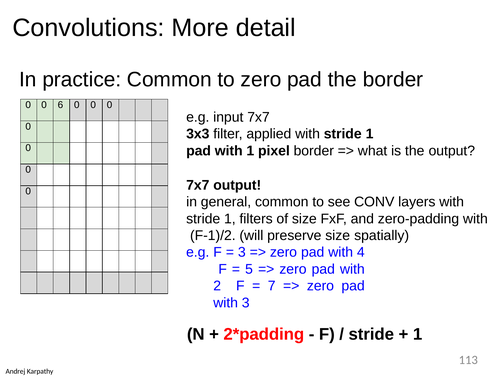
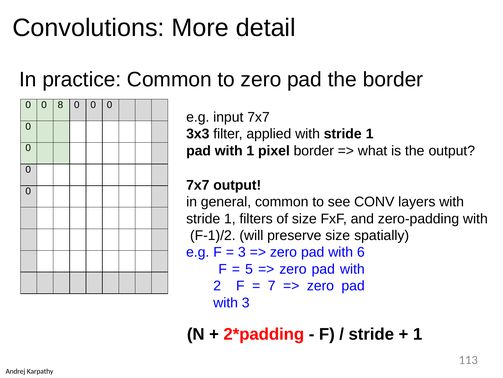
6: 6 -> 8
4: 4 -> 6
